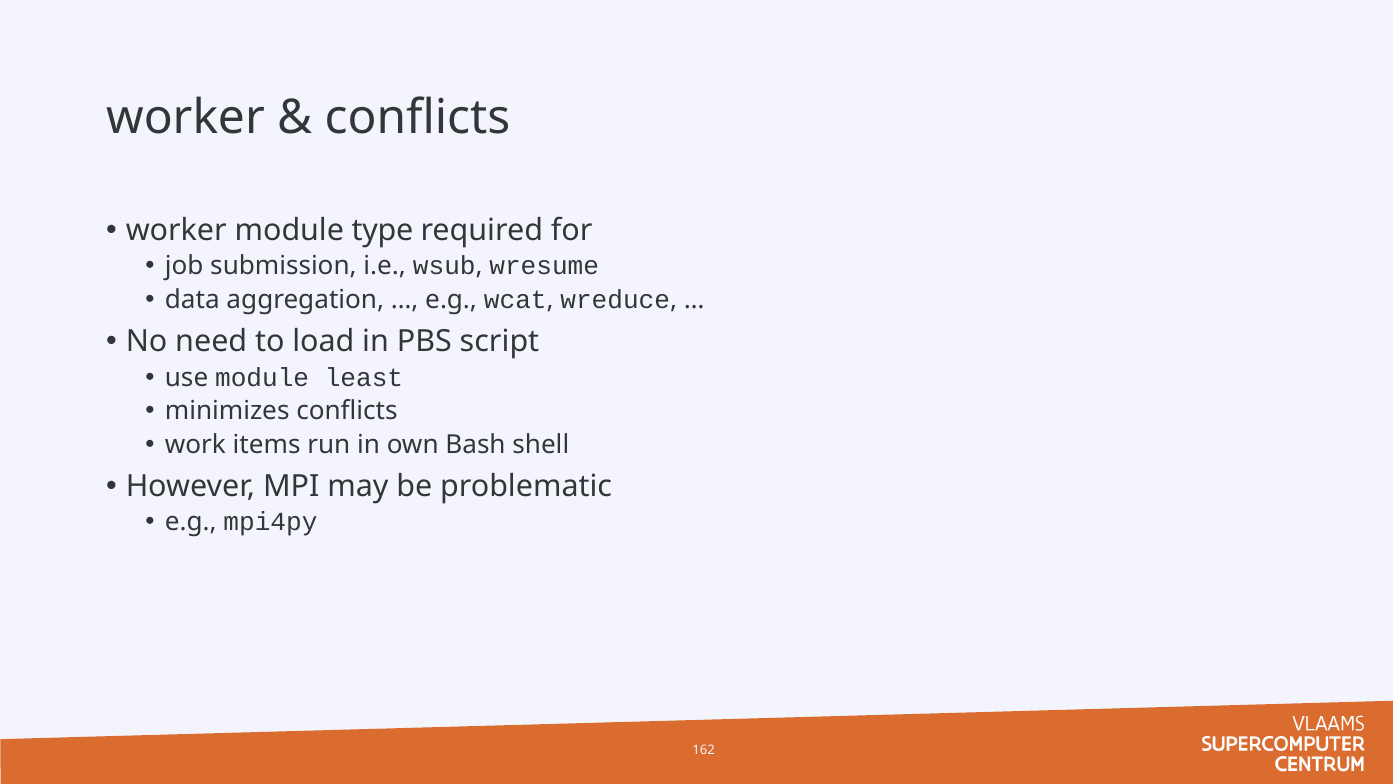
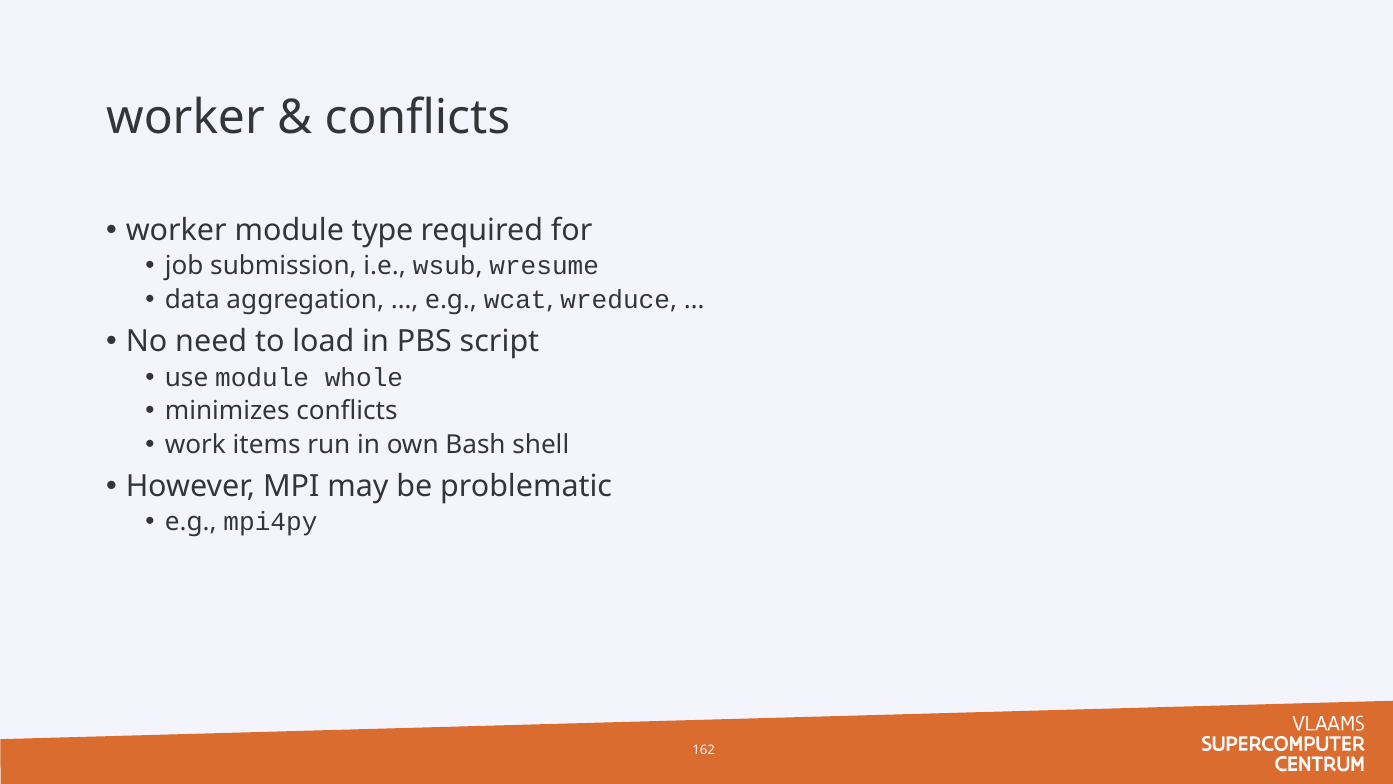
least: least -> whole
